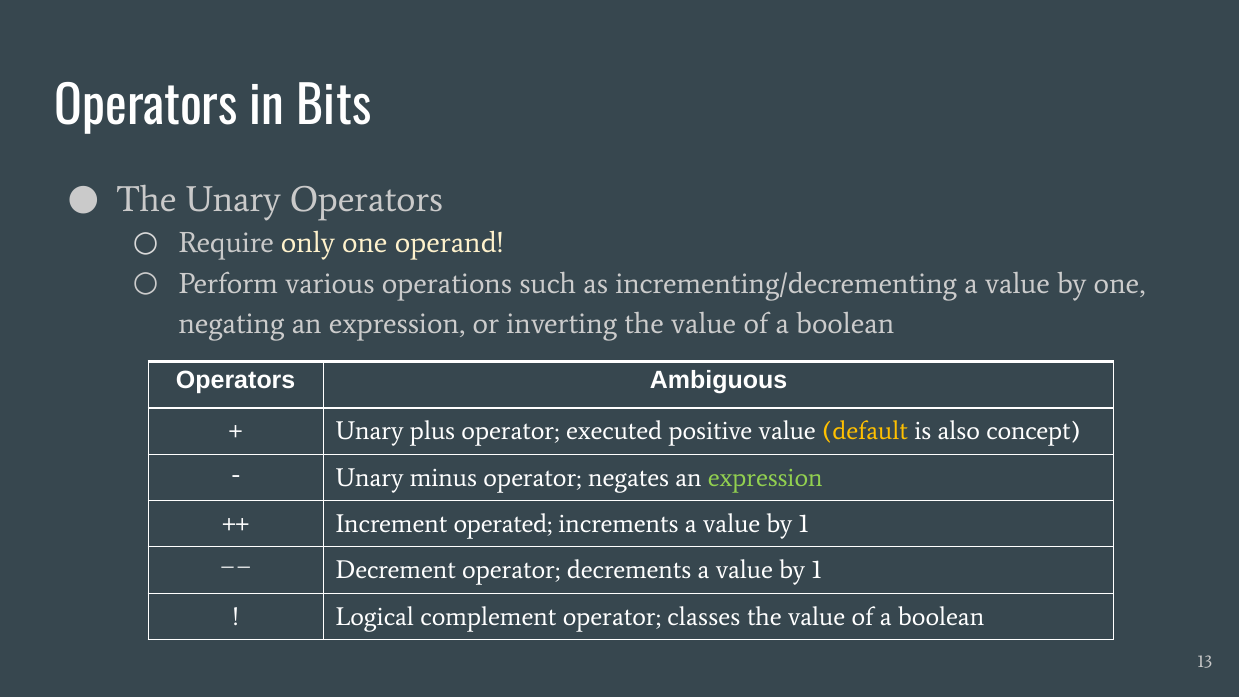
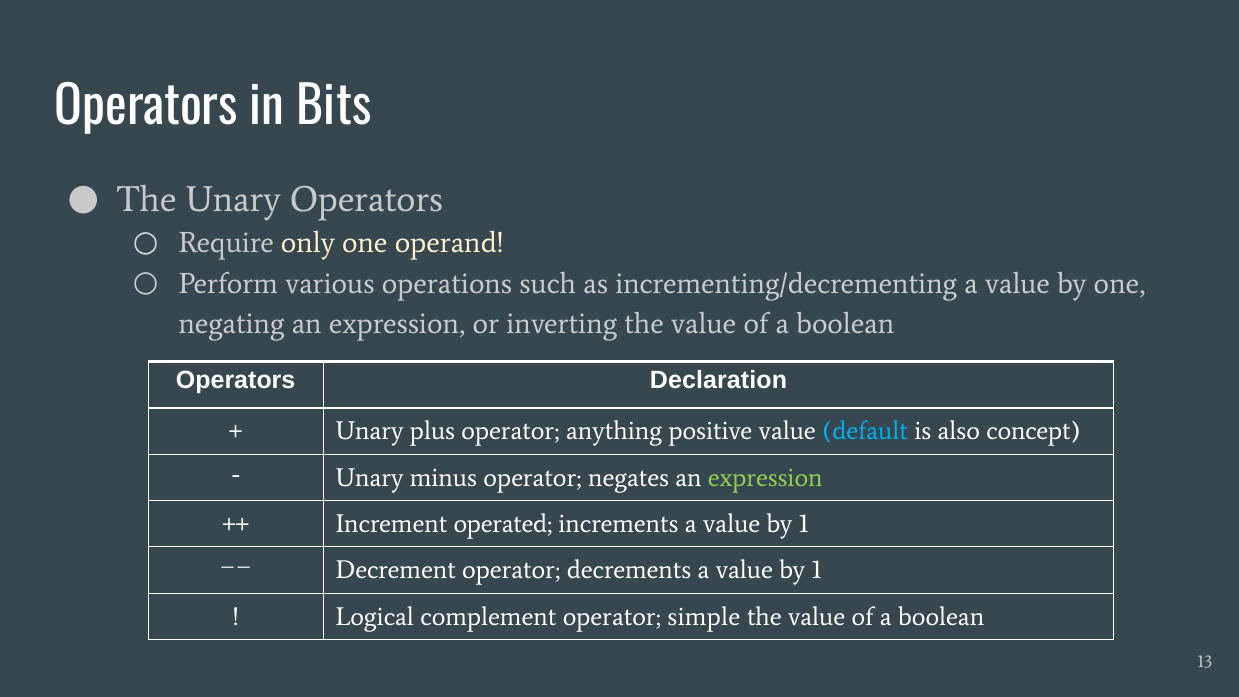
Ambiguous: Ambiguous -> Declaration
executed: executed -> anything
default colour: yellow -> light blue
classes: classes -> simple
